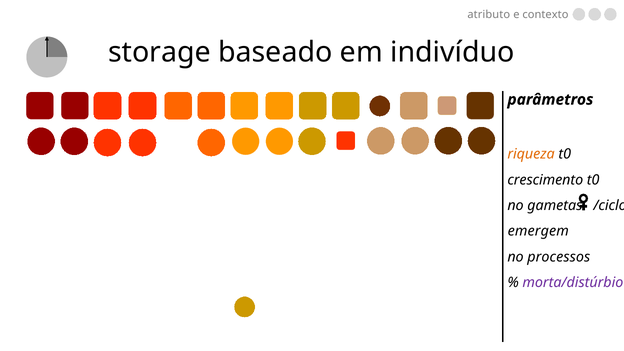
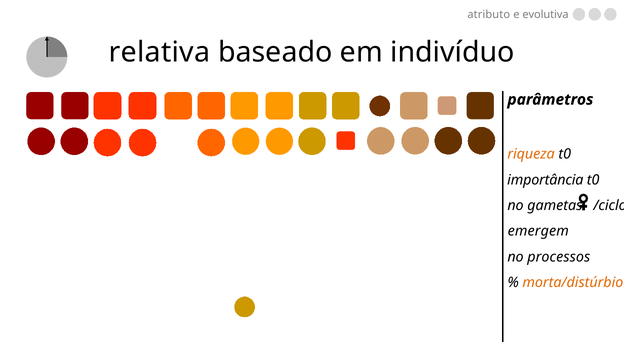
contexto: contexto -> evolutiva
storage: storage -> relativa
crescimento: crescimento -> importância
morta/distúrbio colour: purple -> orange
